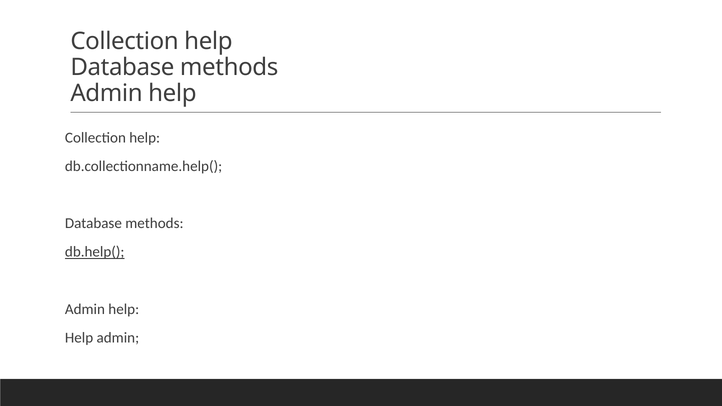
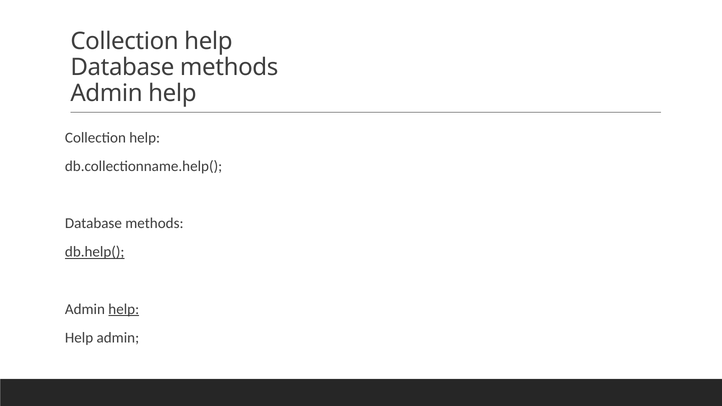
help at (124, 309) underline: none -> present
